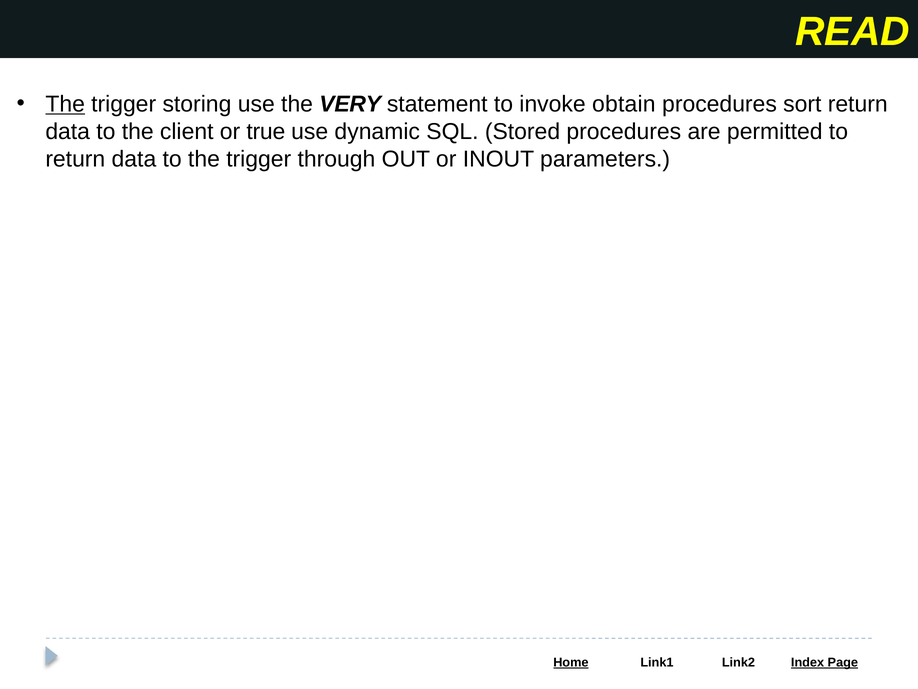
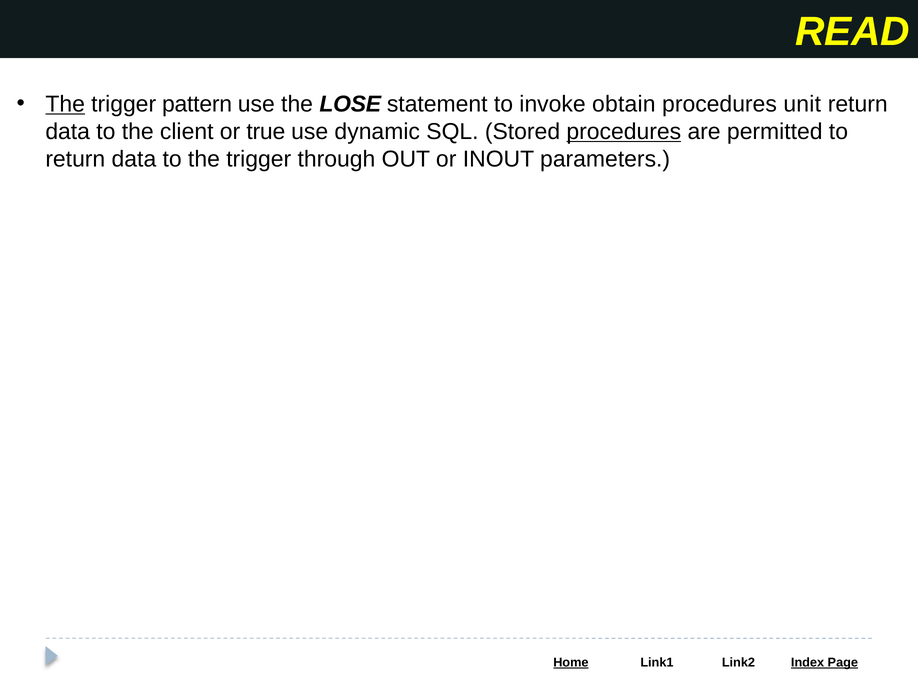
storing: storing -> pattern
VERY: VERY -> LOSE
sort: sort -> unit
procedures at (624, 132) underline: none -> present
